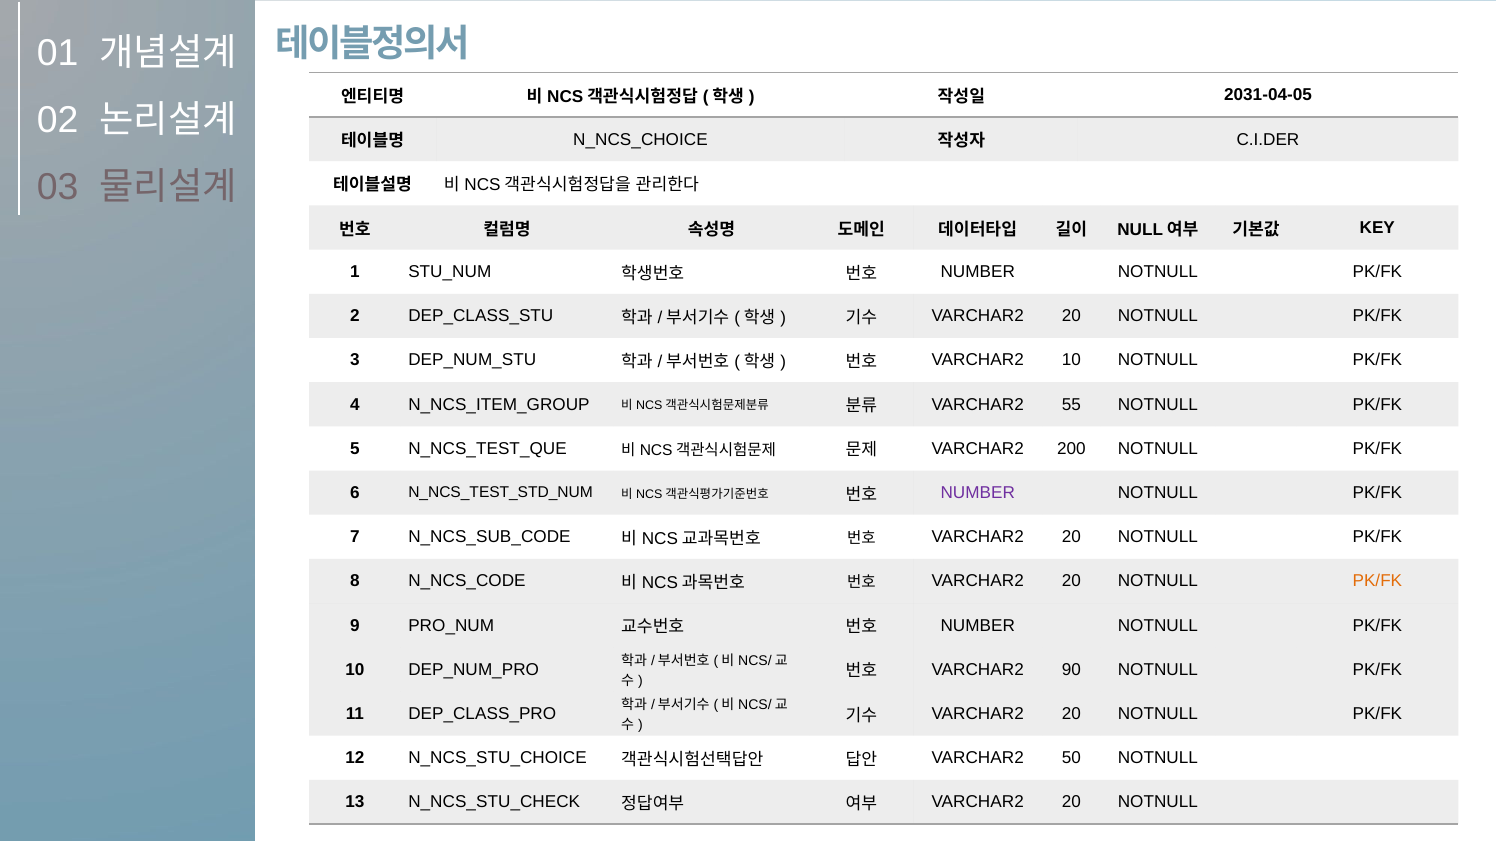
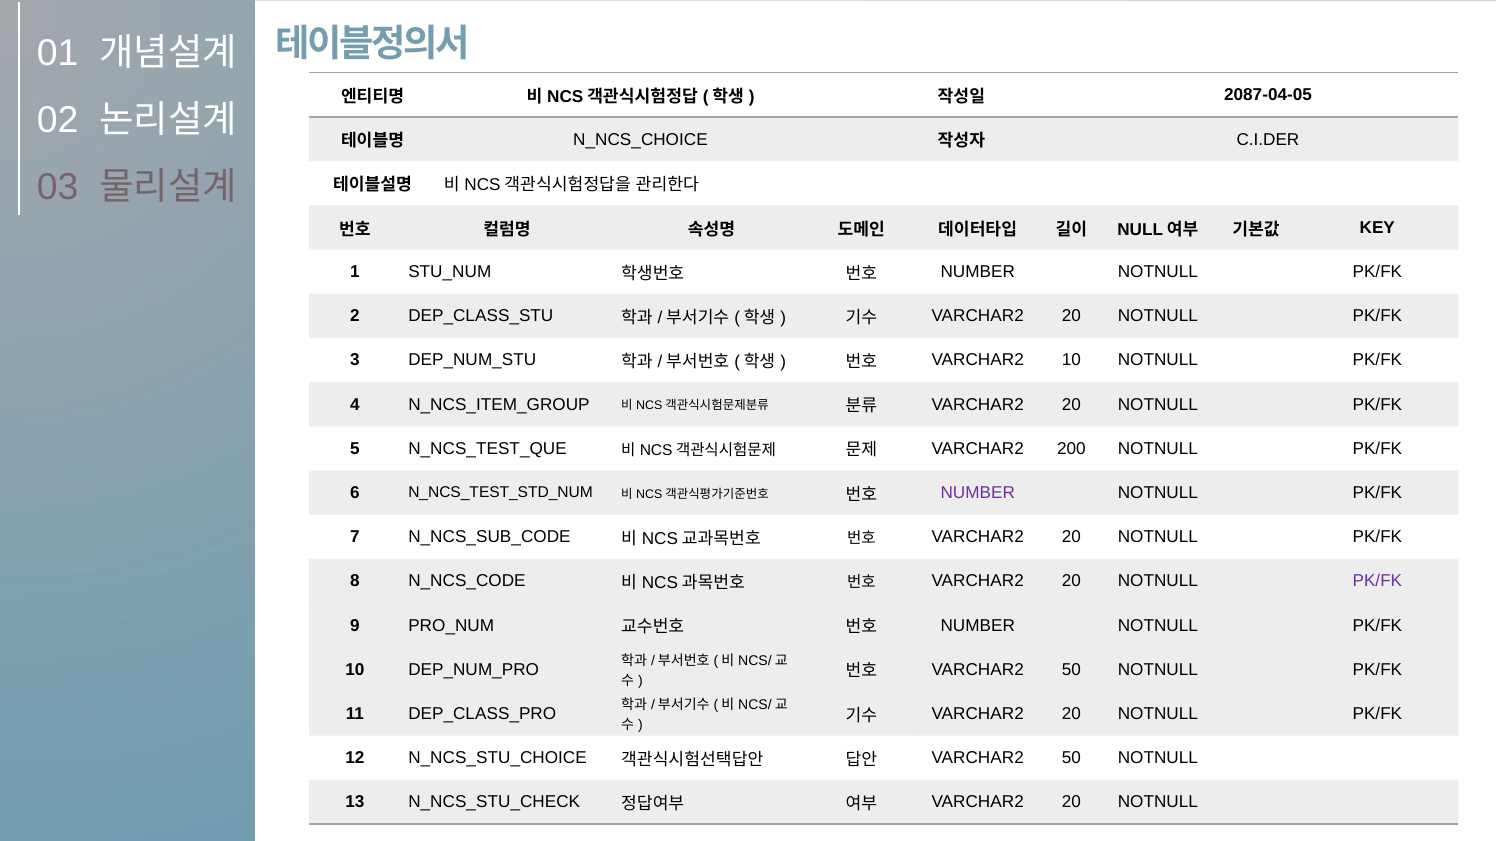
2031-04-05: 2031-04-05 -> 2087-04-05
55 at (1071, 405): 55 -> 20
PK/FK at (1377, 582) colour: orange -> purple
90 at (1071, 670): 90 -> 50
